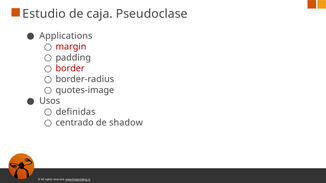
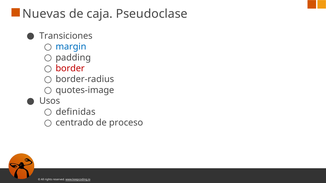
Estudio: Estudio -> Nuevas
Applications: Applications -> Transiciones
margin colour: red -> blue
shadow: shadow -> proceso
